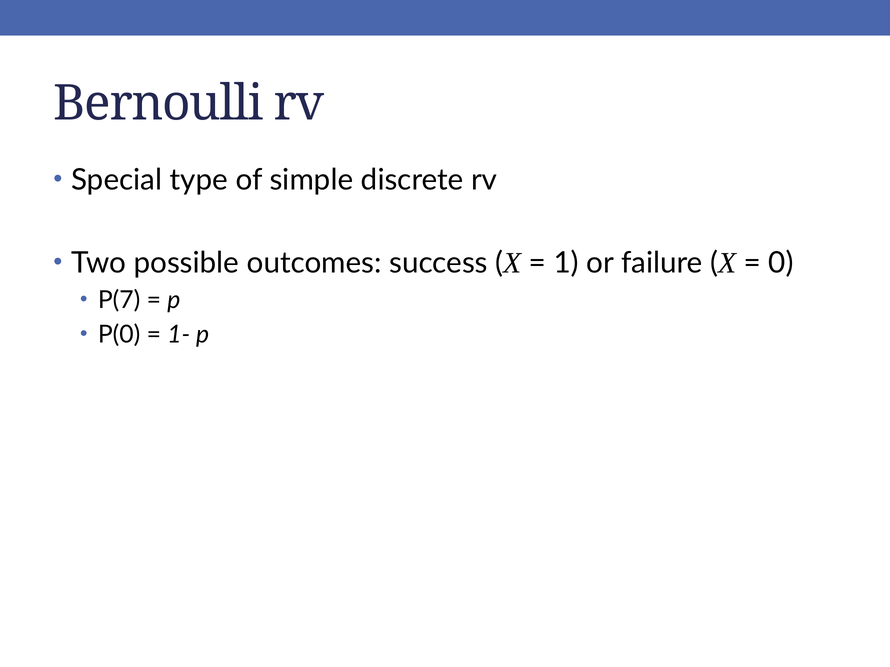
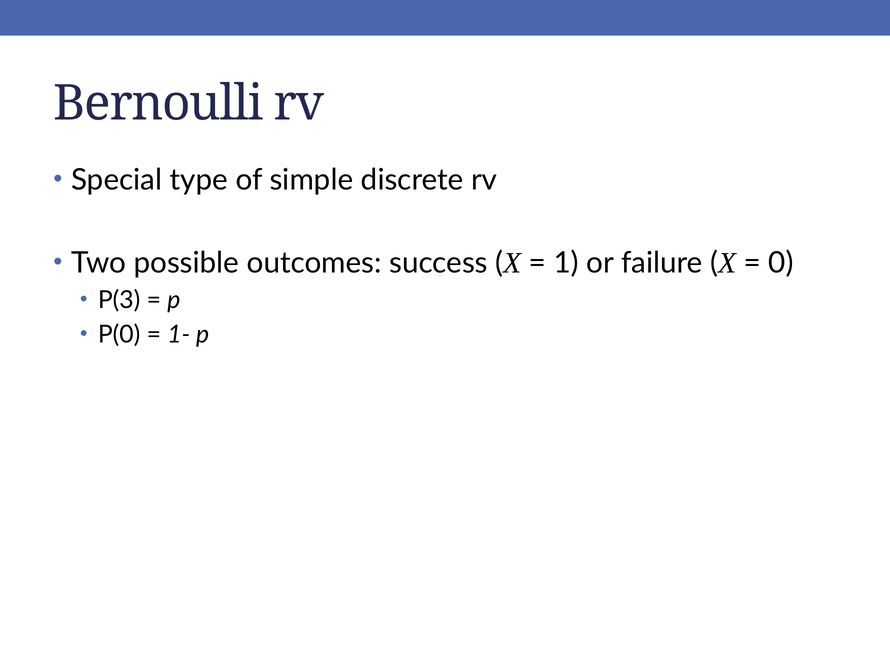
P(7: P(7 -> P(3
